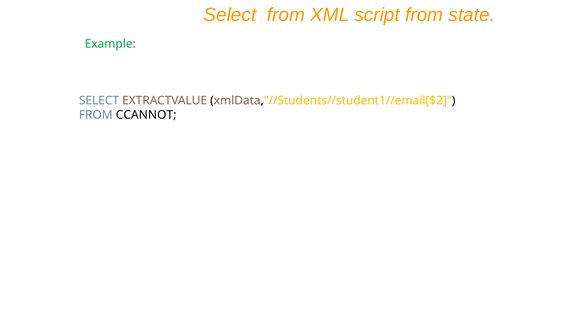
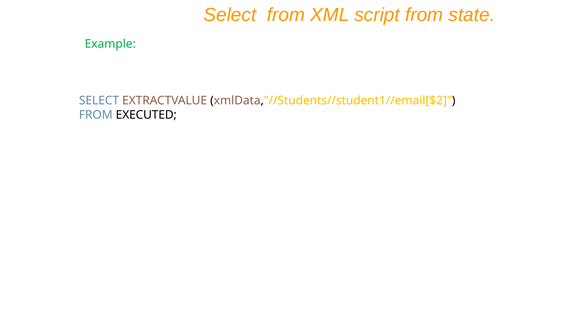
CCANNOT: CCANNOT -> EXECUTED
